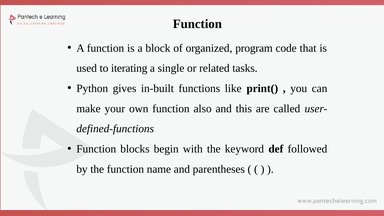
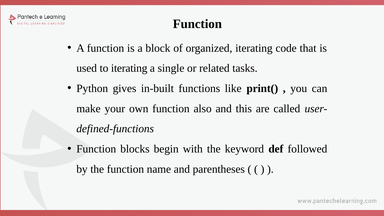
organized program: program -> iterating
